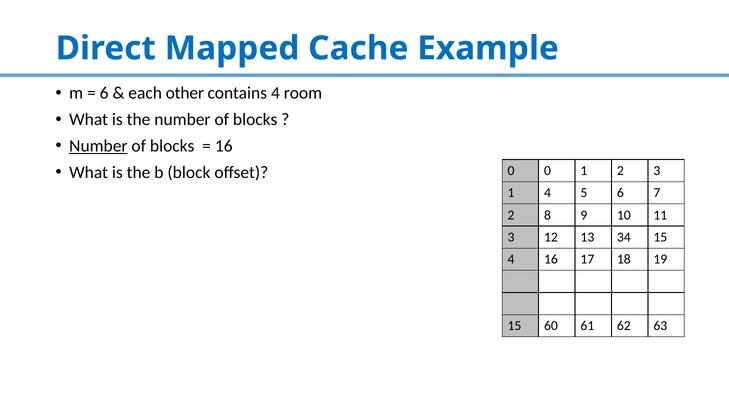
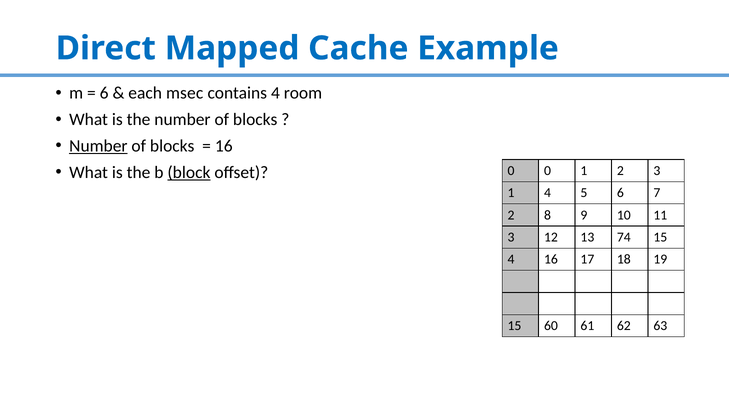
other: other -> msec
block underline: none -> present
34: 34 -> 74
